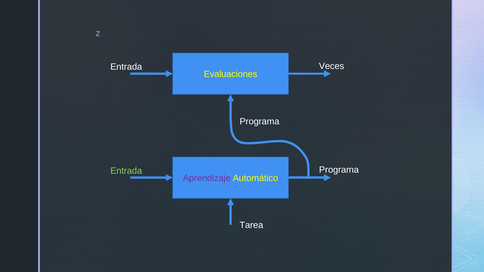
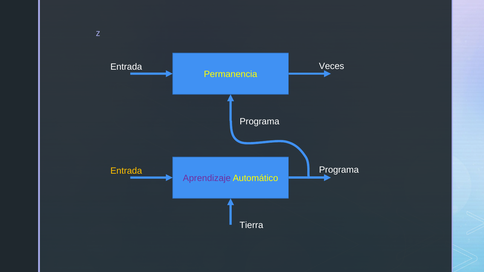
Evaluaciones: Evaluaciones -> Permanencia
Entrada at (126, 171) colour: light green -> yellow
Tarea: Tarea -> Tierra
